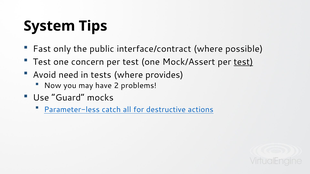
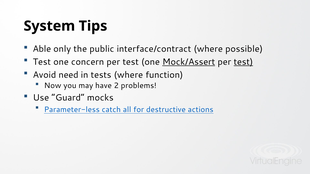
Fast: Fast -> Able
Mock/Assert underline: none -> present
provides: provides -> function
